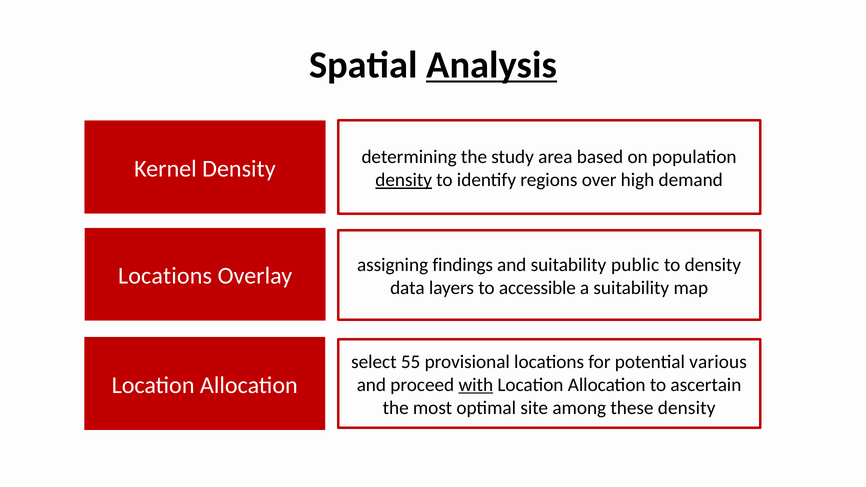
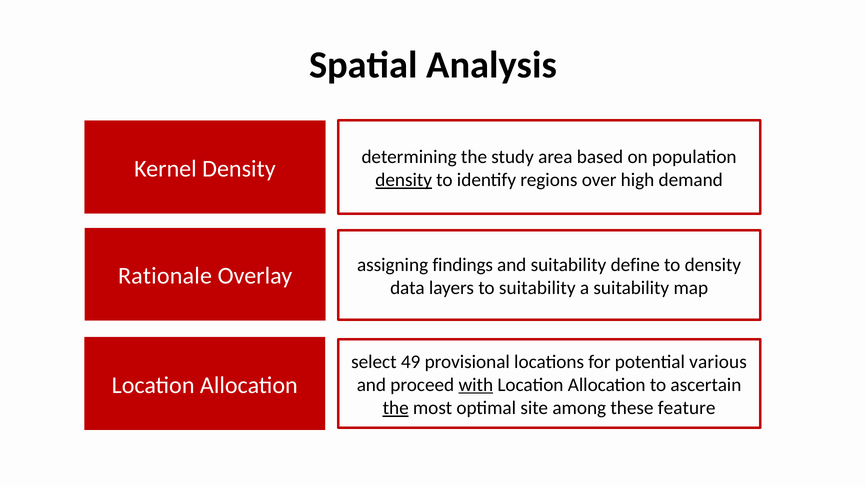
Analysis underline: present -> none
public: public -> define
Locations at (165, 276): Locations -> Rationale
to accessible: accessible -> suitability
55: 55 -> 49
the at (396, 408) underline: none -> present
these density: density -> feature
